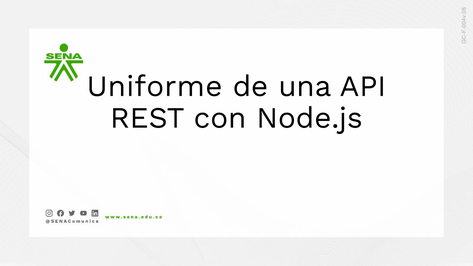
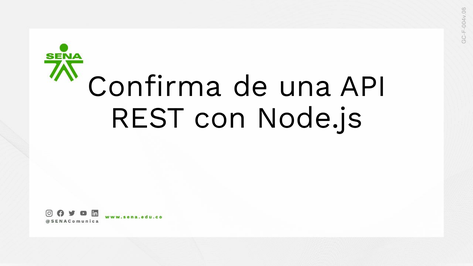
Uniforme: Uniforme -> Confirma
